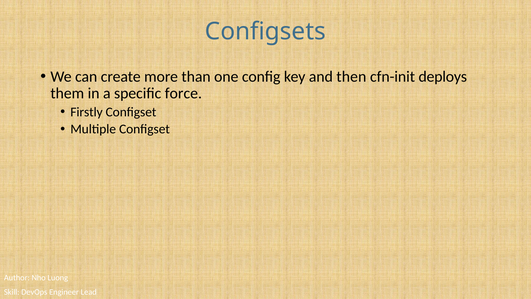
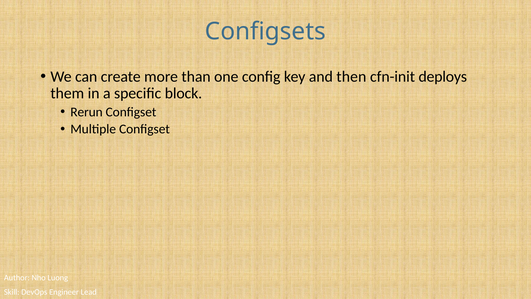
force: force -> block
Firstly: Firstly -> Rerun
